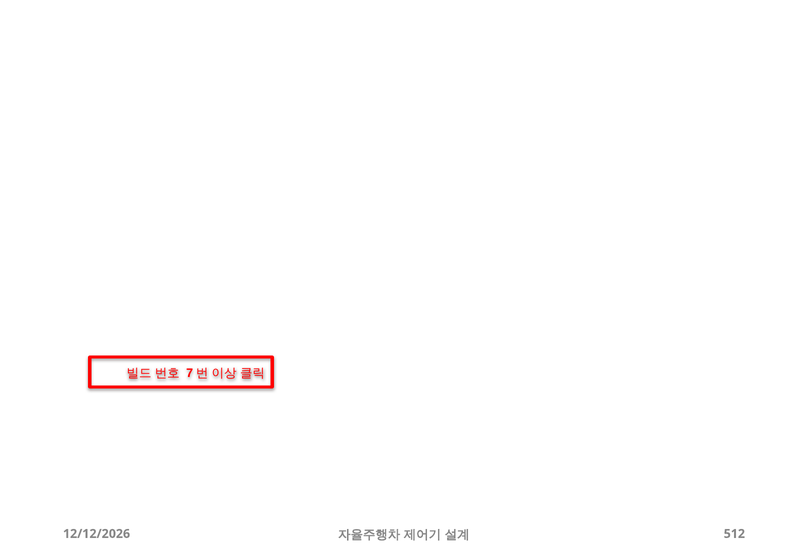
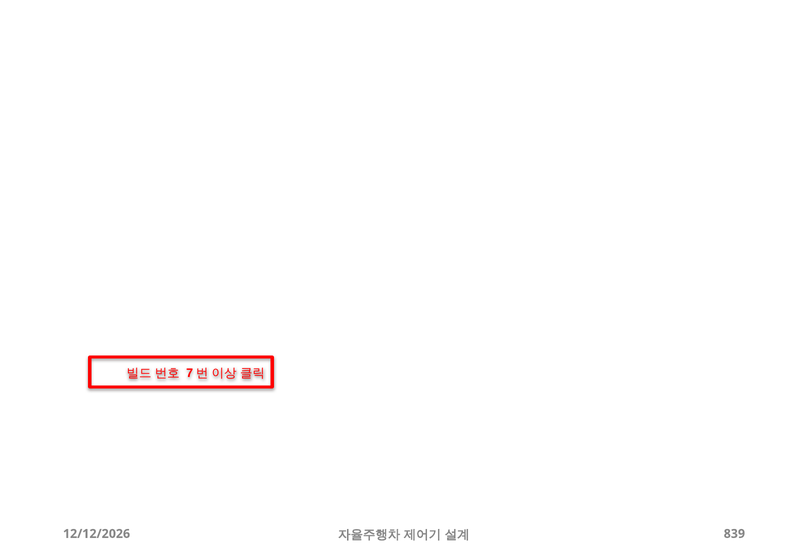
512: 512 -> 839
